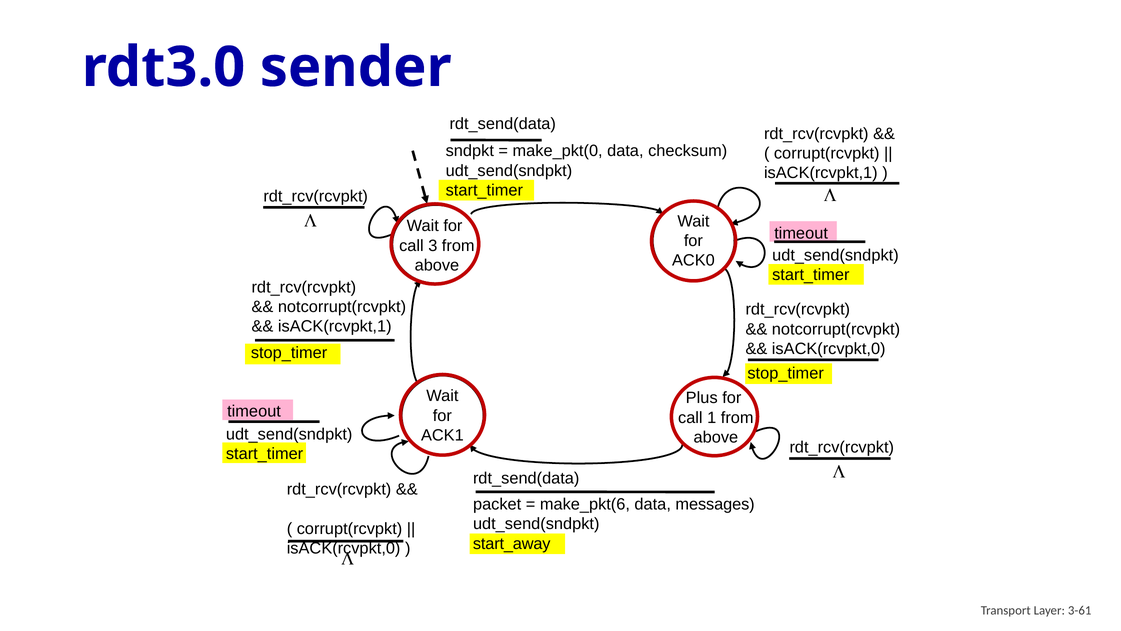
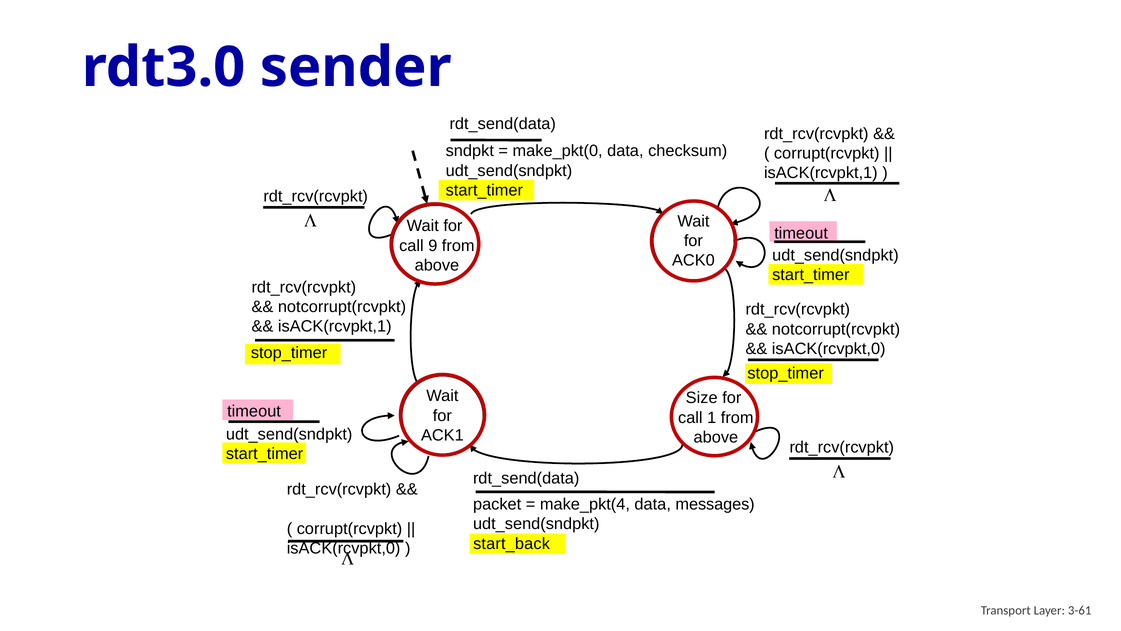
3: 3 -> 9
Plus: Plus -> Size
make_pkt(6: make_pkt(6 -> make_pkt(4
start_away: start_away -> start_back
